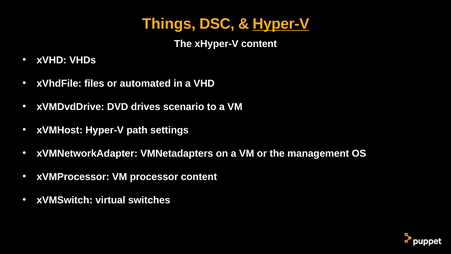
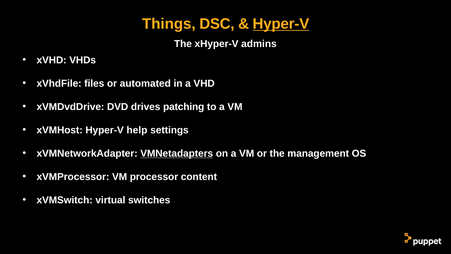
xHyper-V content: content -> admins
scenario: scenario -> patching
path: path -> help
VMNetadapters underline: none -> present
